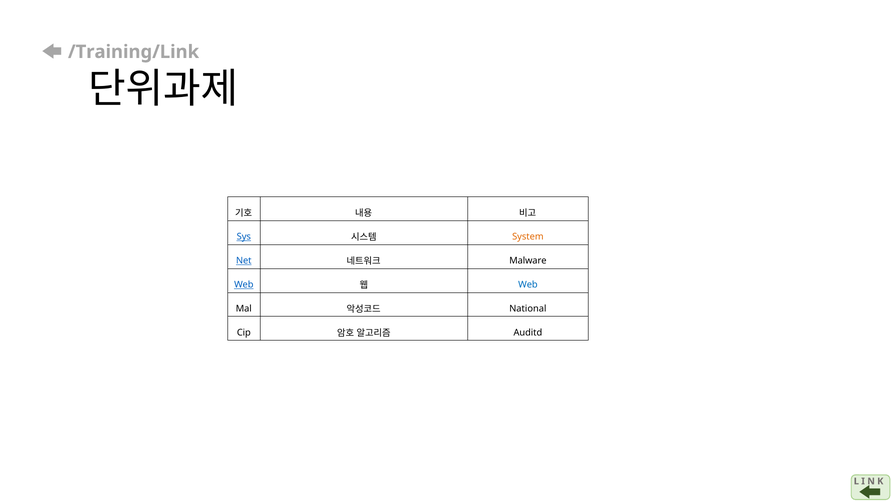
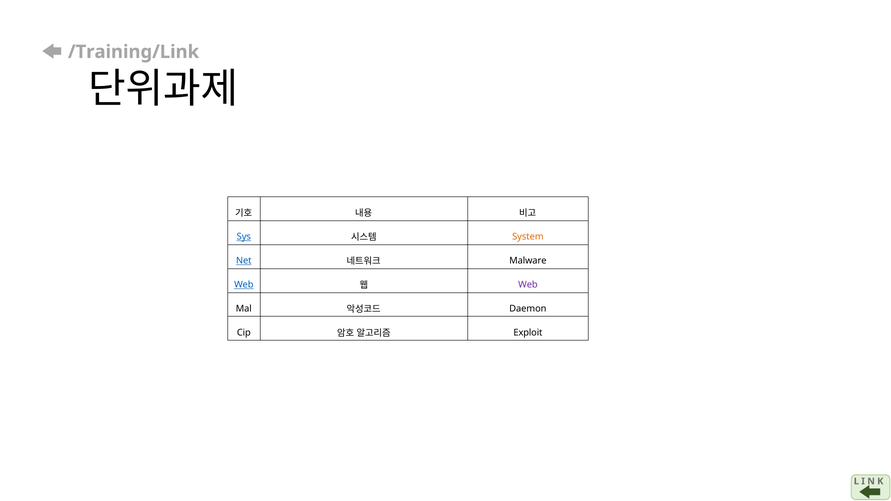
Web at (528, 285) colour: blue -> purple
National: National -> Daemon
Auditd: Auditd -> Exploit
